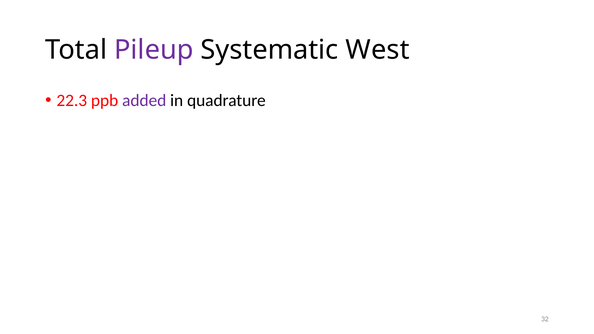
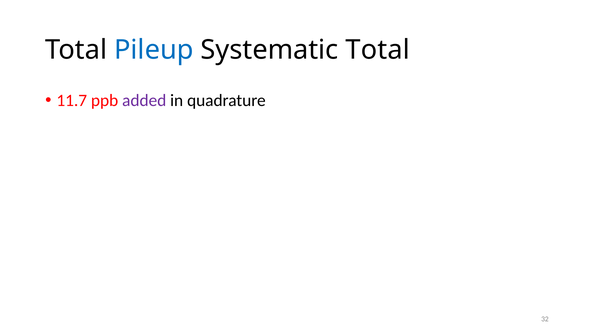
Pileup colour: purple -> blue
Systematic West: West -> Total
22.3: 22.3 -> 11.7
